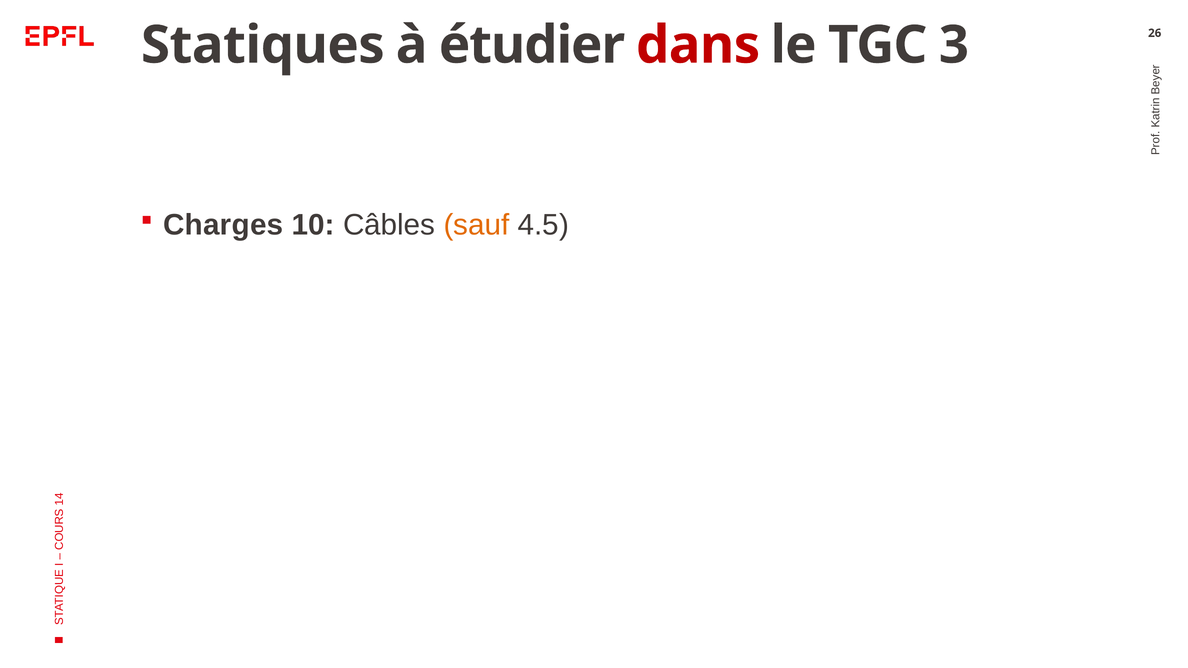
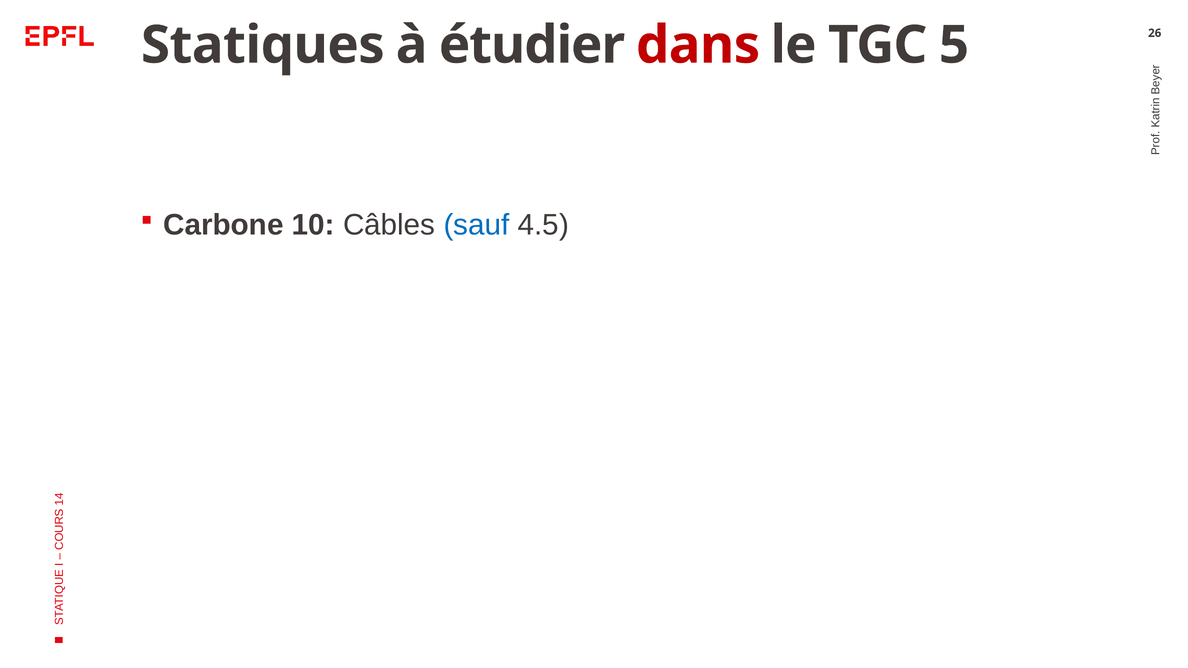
3: 3 -> 5
Charges: Charges -> Carbone
sauf colour: orange -> blue
